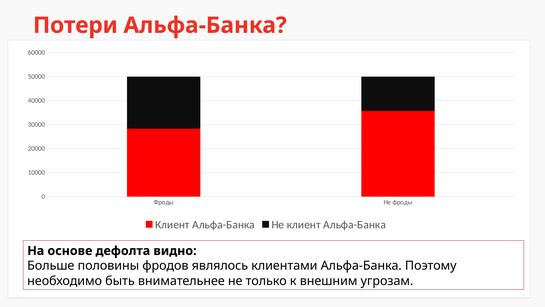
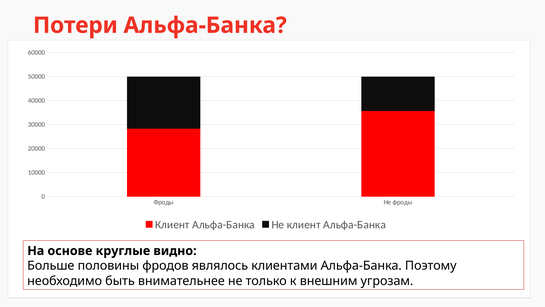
дефолта: дефолта -> круглые
